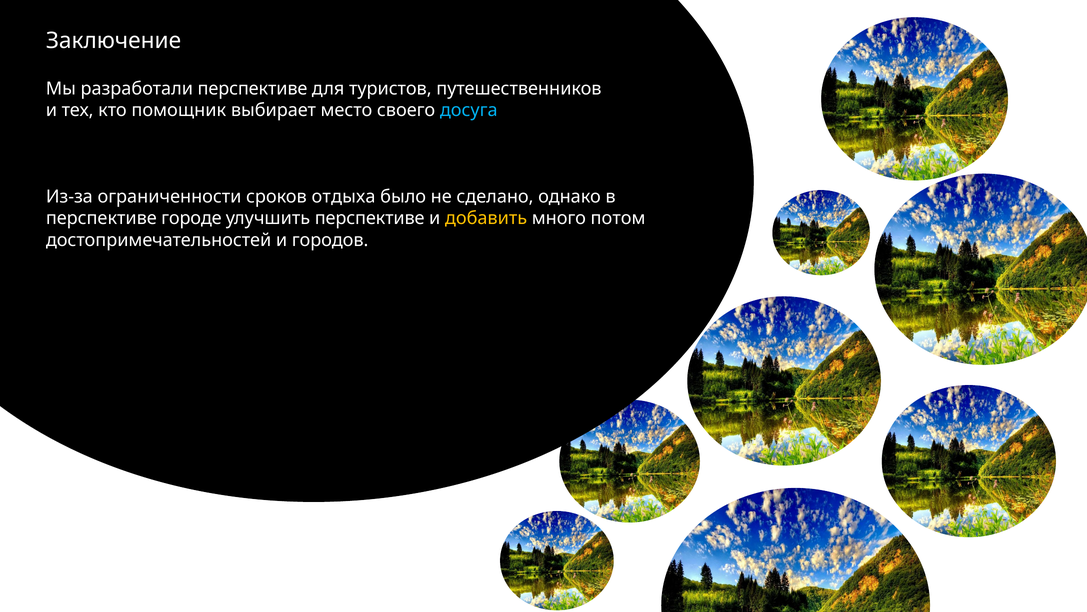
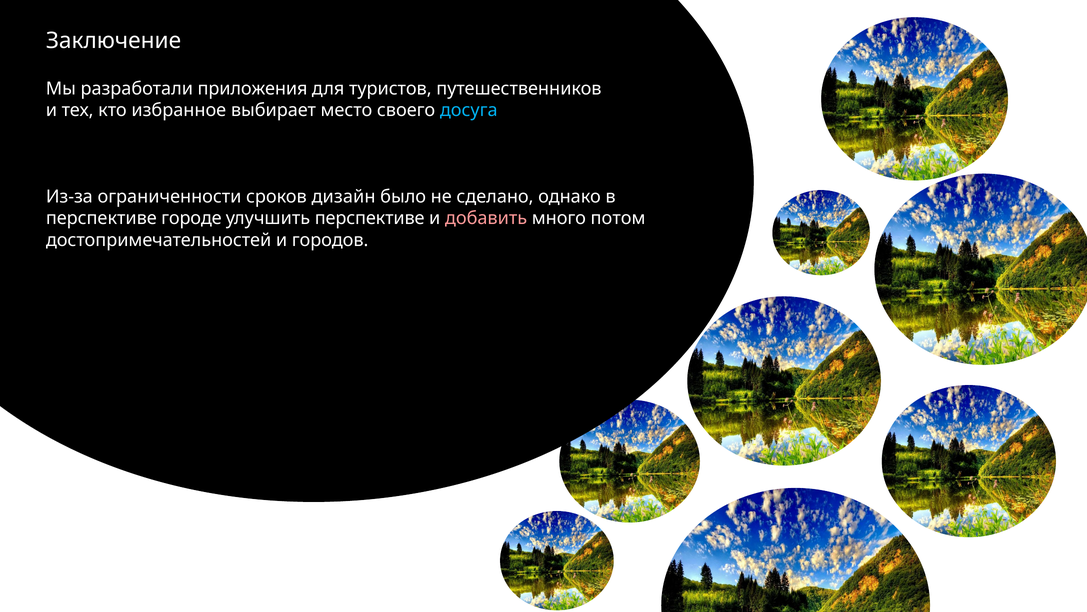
разработали перспективе: перспективе -> приложения
помощник: помощник -> избранное
отдыха: отдыха -> дизайн
добавить colour: yellow -> pink
